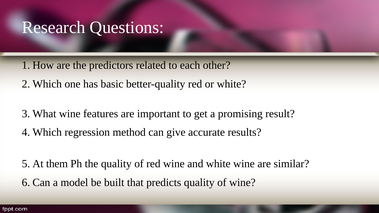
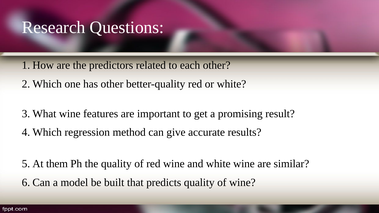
has basic: basic -> other
